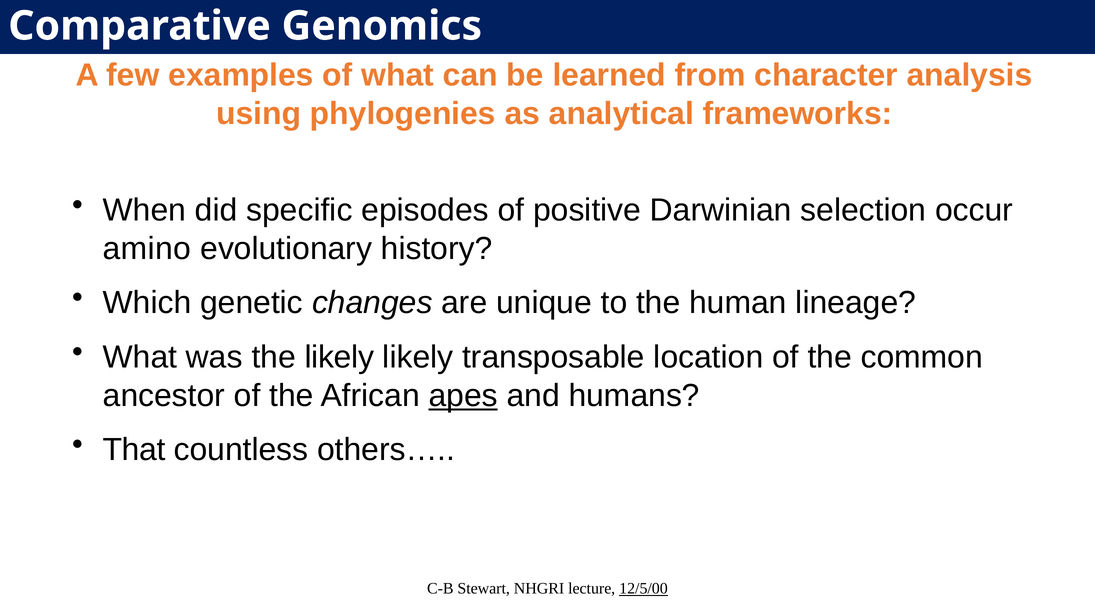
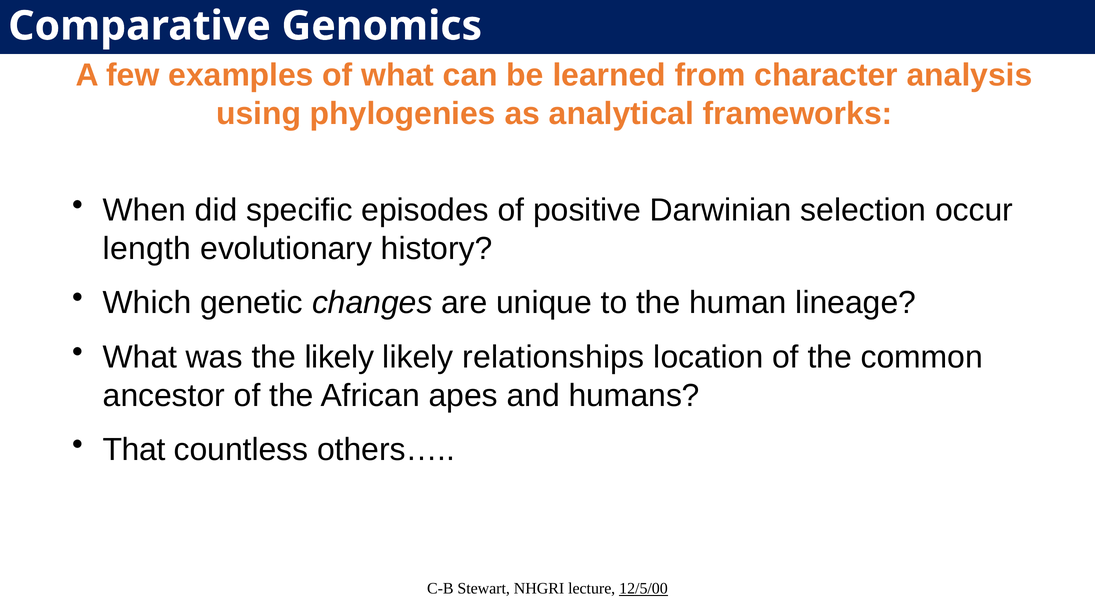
amino: amino -> length
transposable: transposable -> relationships
apes underline: present -> none
